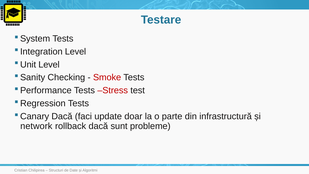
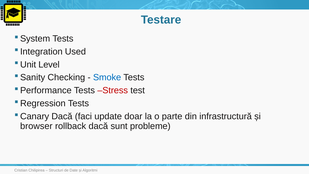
Level at (75, 52): Level -> Used
Smoke colour: red -> blue
network: network -> browser
